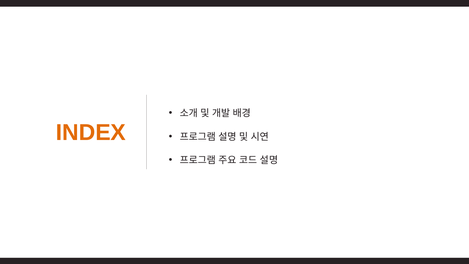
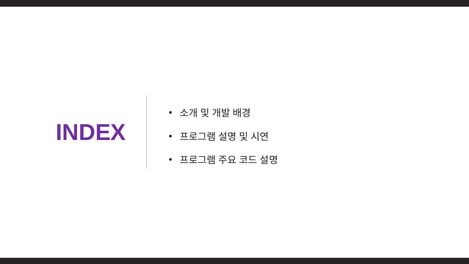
INDEX colour: orange -> purple
